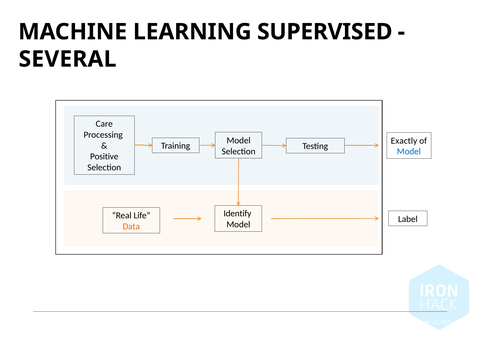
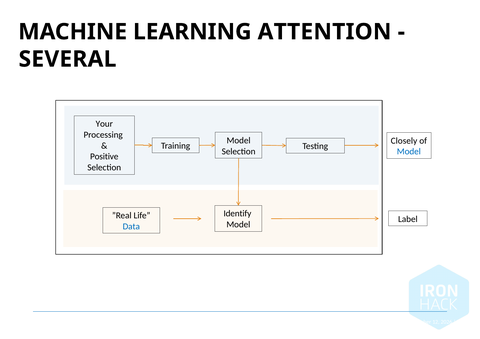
SUPERVISED: SUPERVISED -> ATTENTION
Care: Care -> Your
Exactly: Exactly -> Closely
Data colour: orange -> blue
